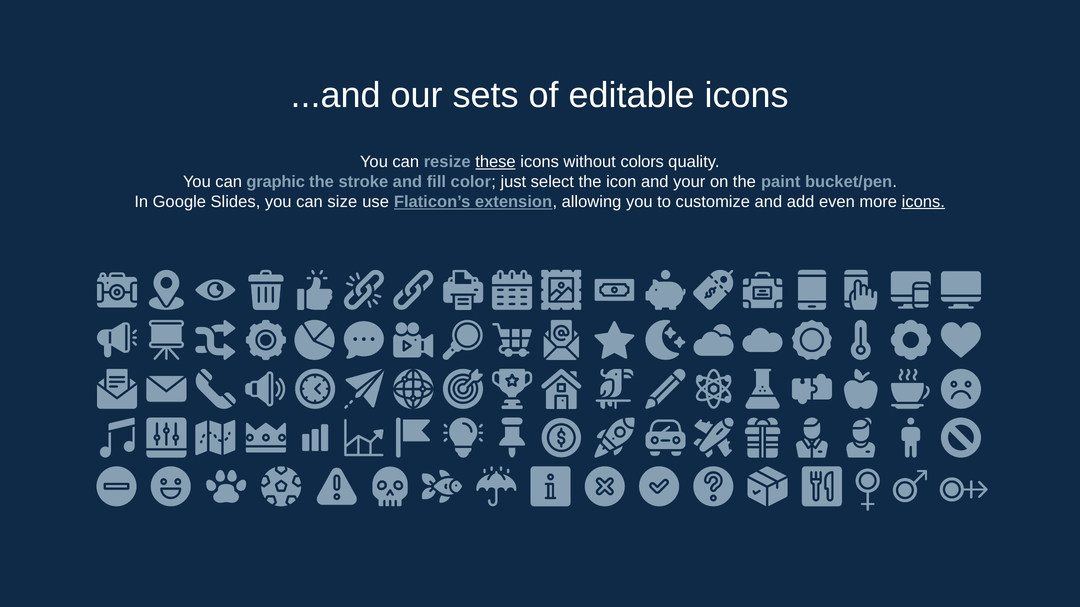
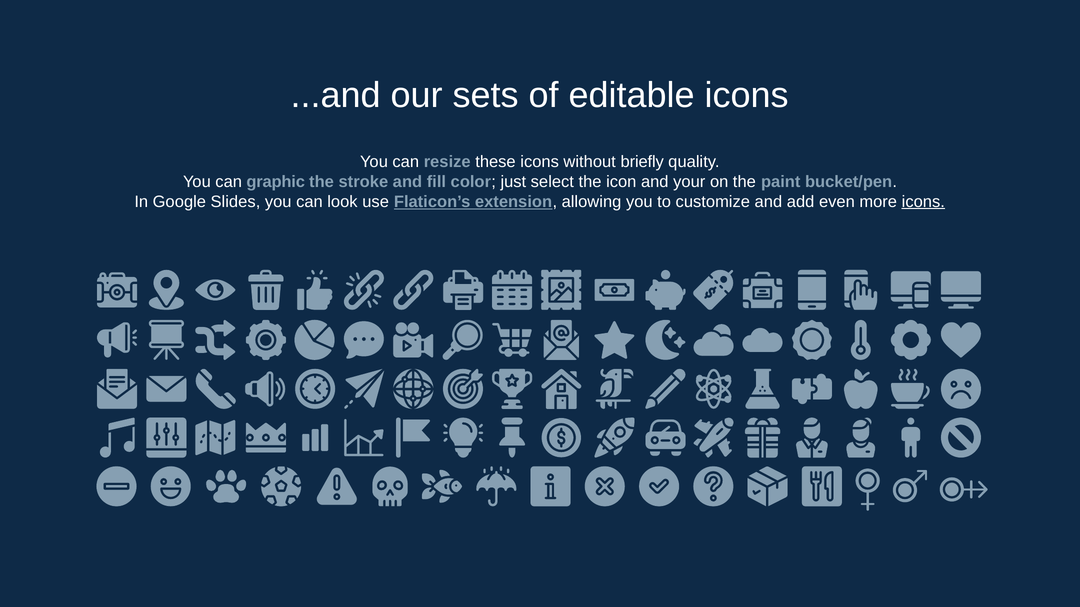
these underline: present -> none
colors: colors -> briefly
size: size -> look
